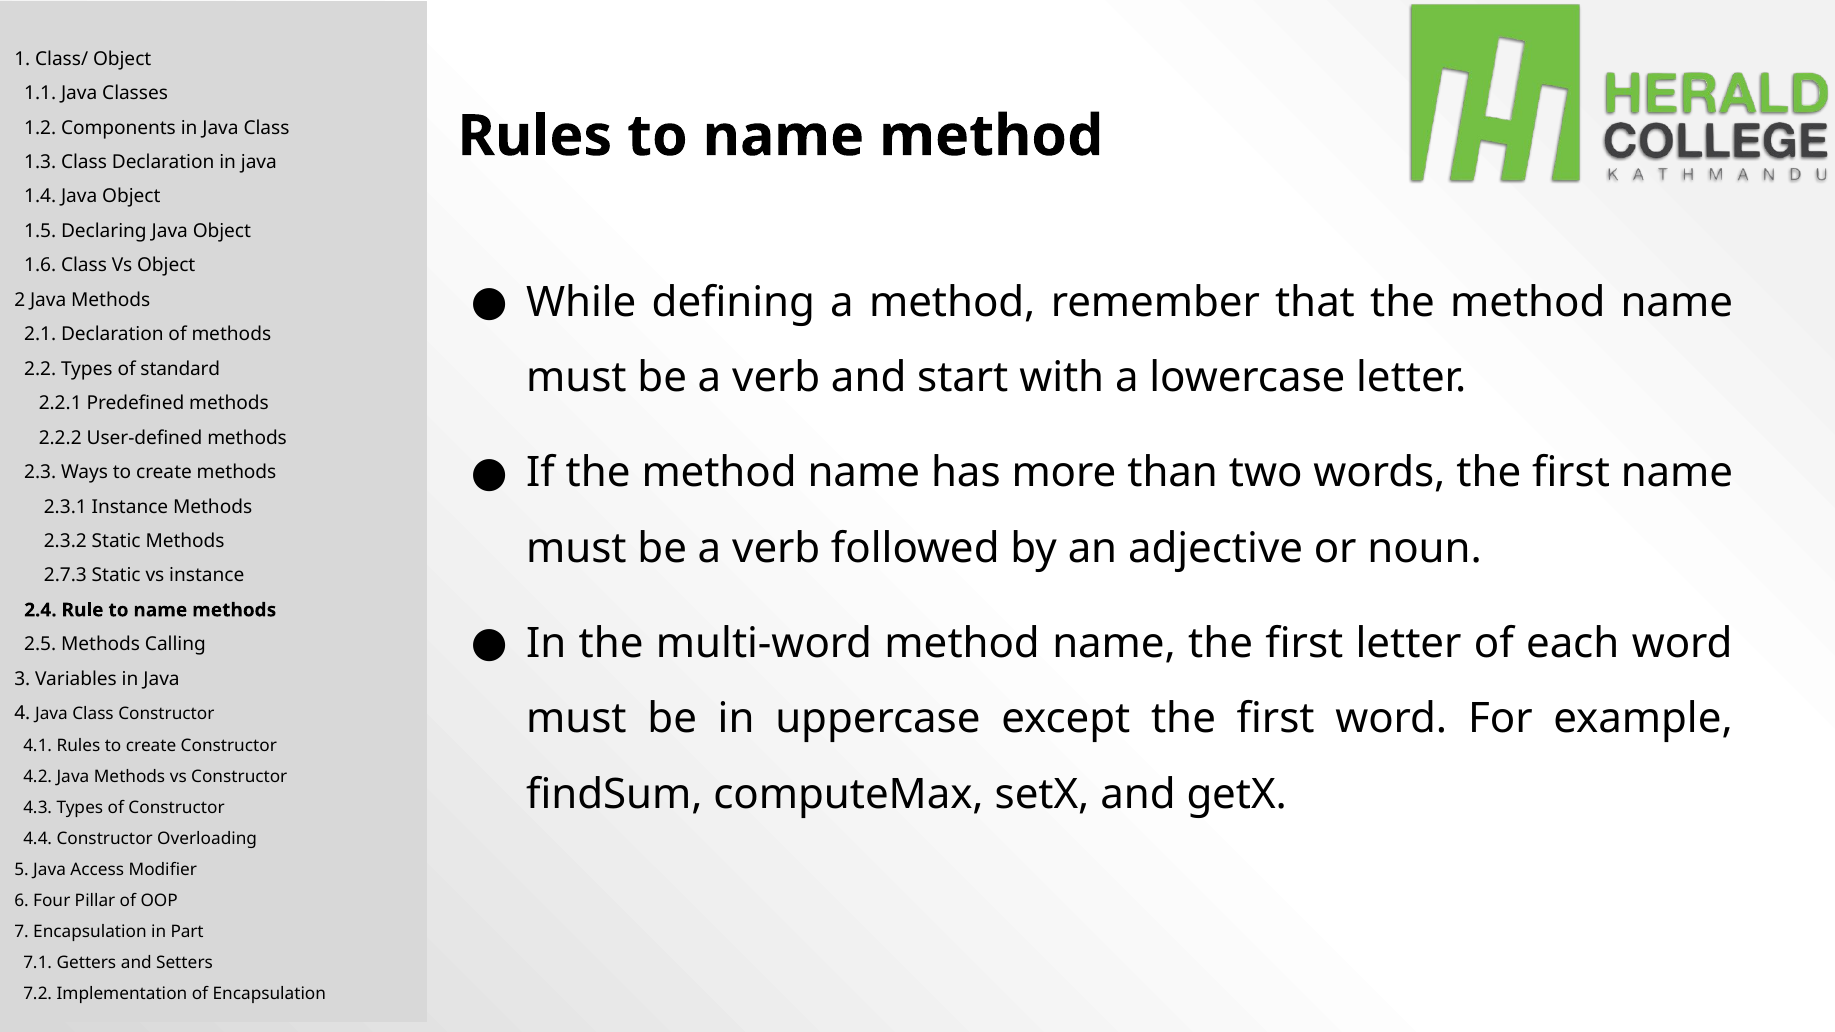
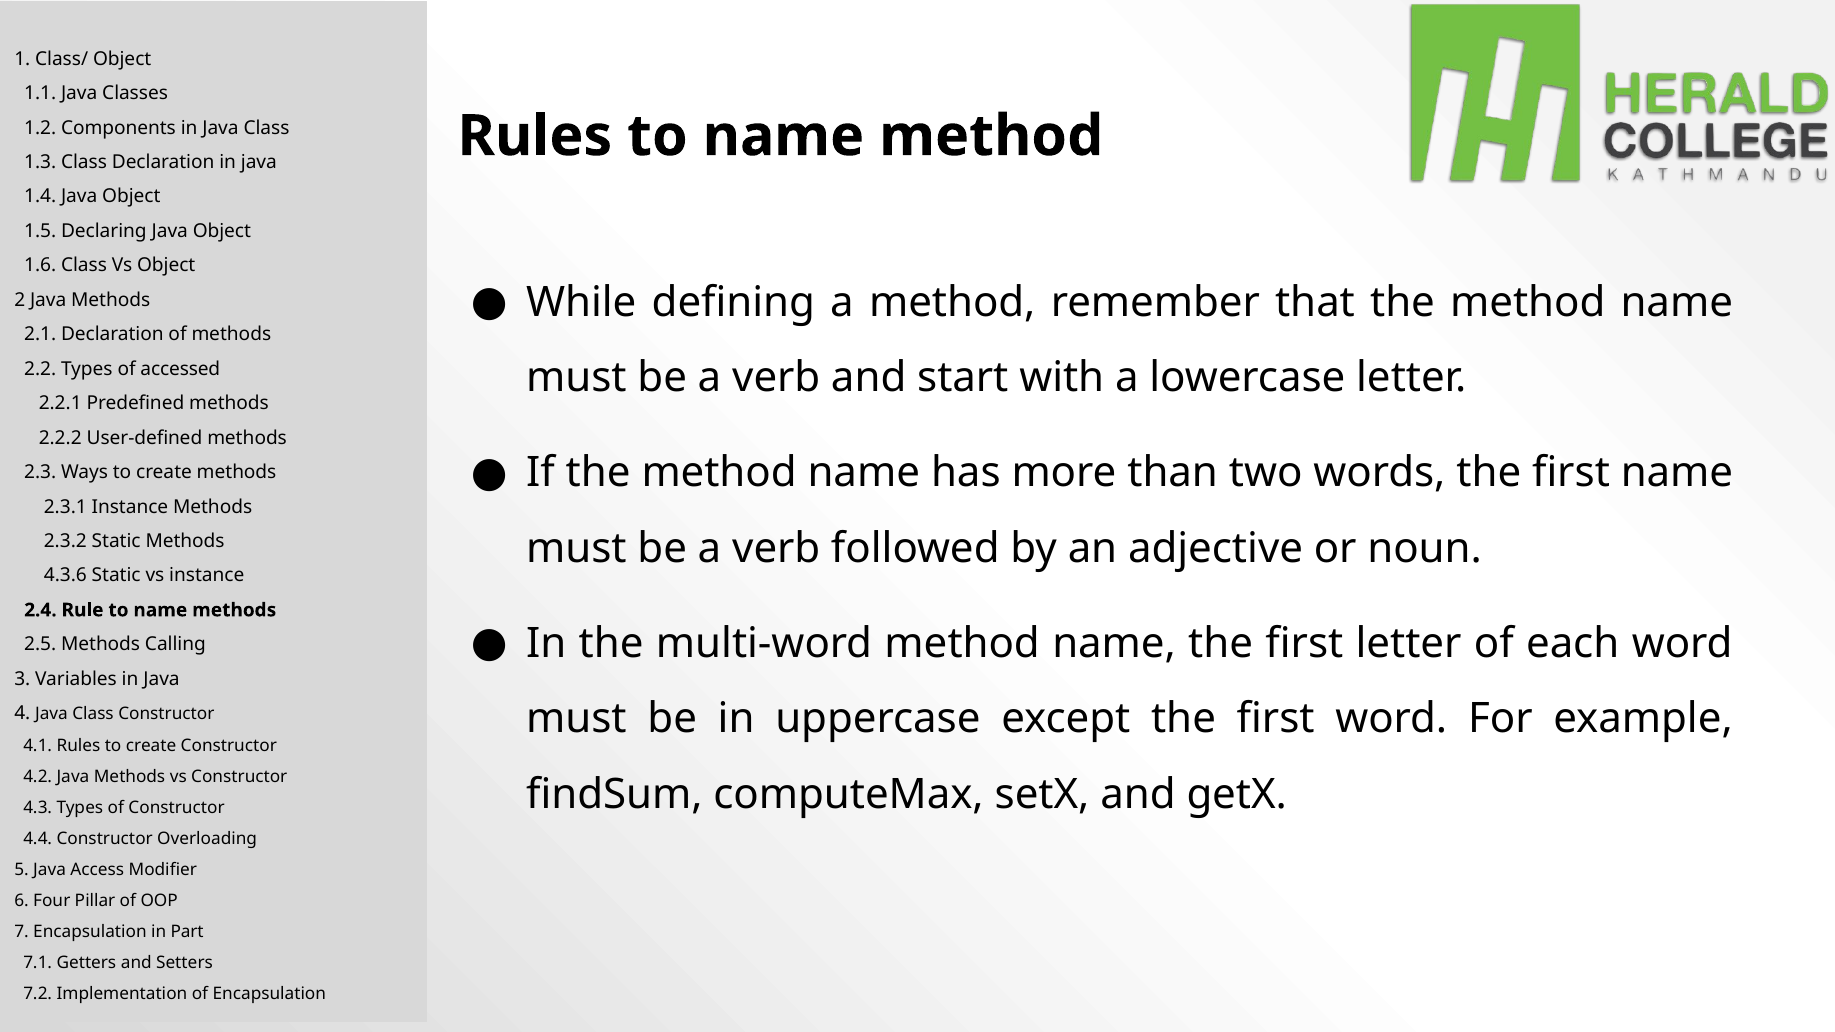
standard: standard -> accessed
2.7.3: 2.7.3 -> 4.3.6
